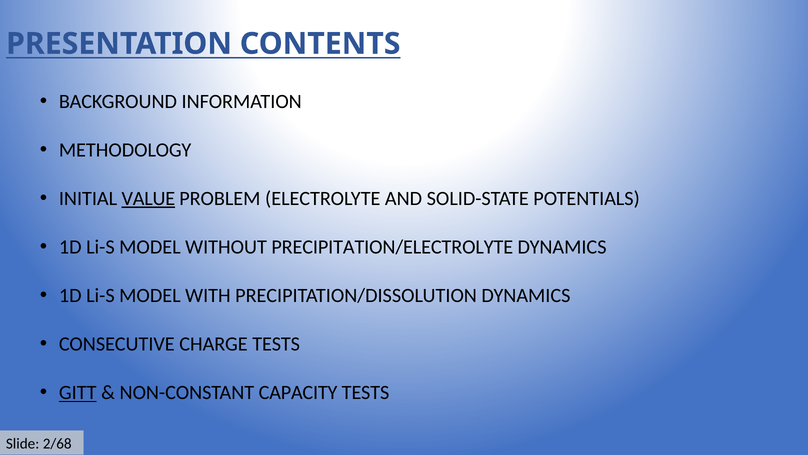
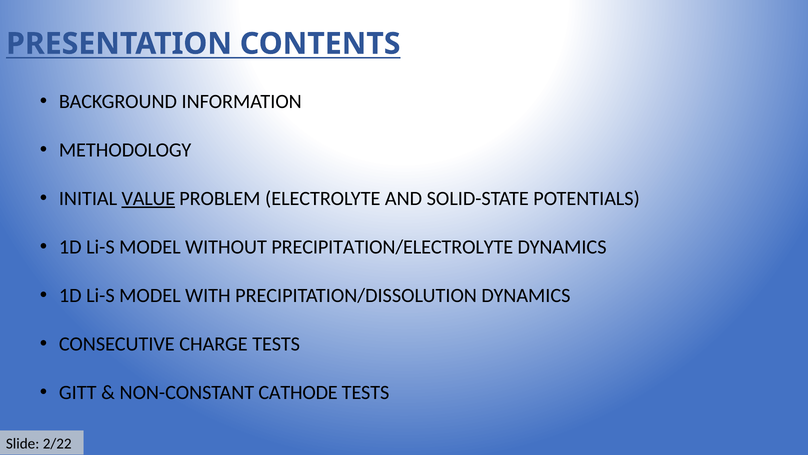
GITT underline: present -> none
CAPACITY: CAPACITY -> CATHODE
2/68: 2/68 -> 2/22
